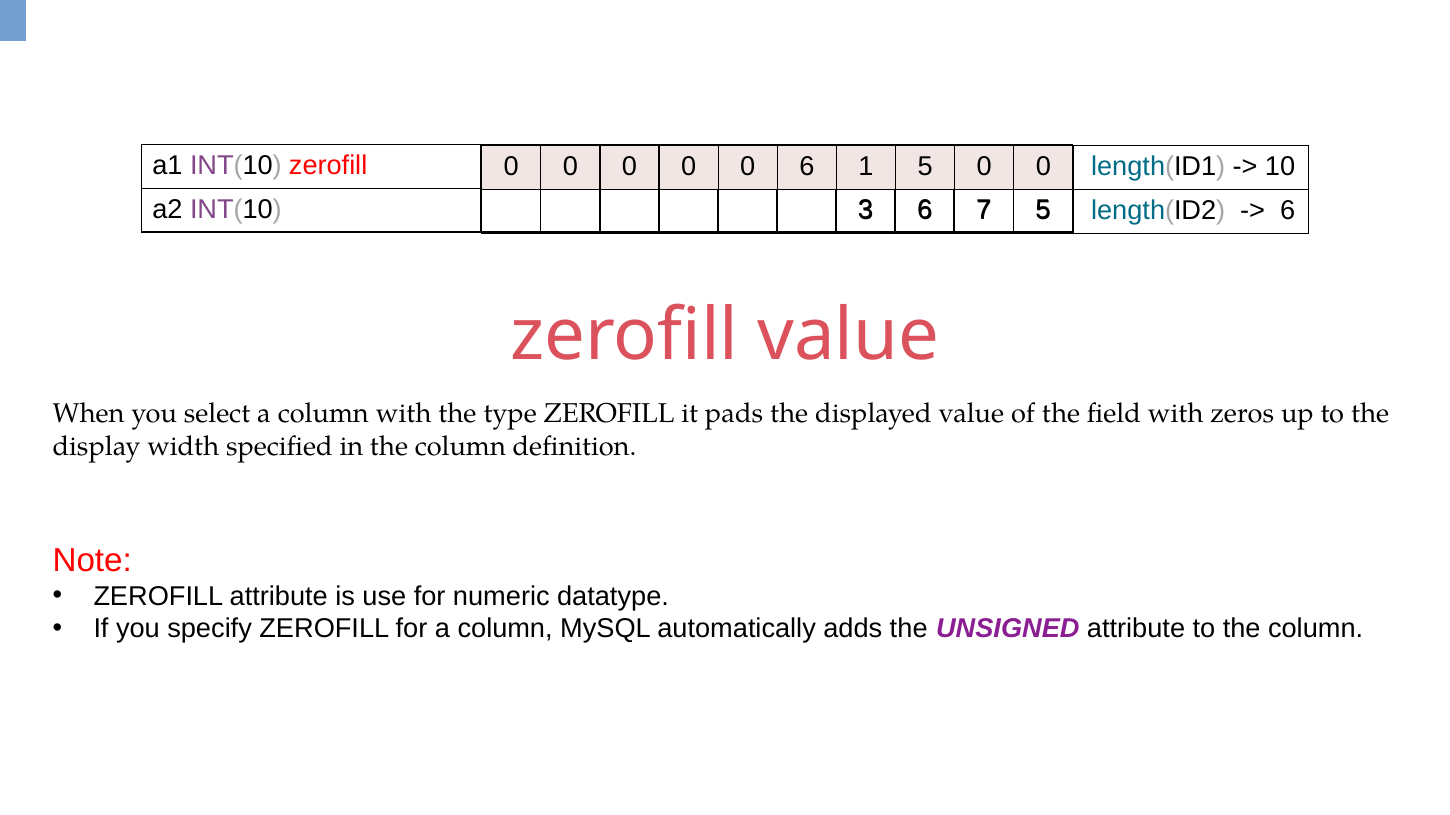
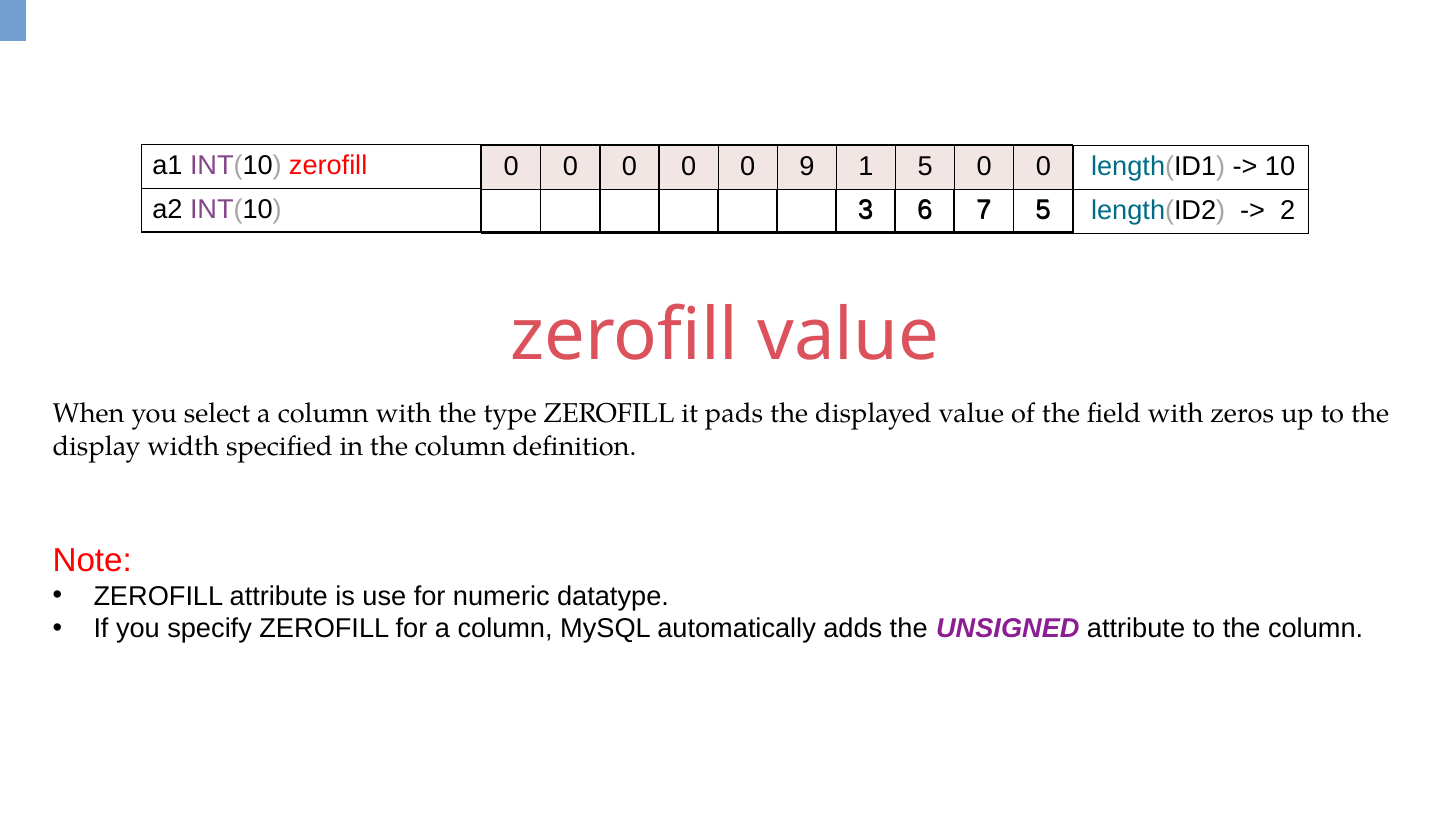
0 6: 6 -> 9
6 at (1288, 211): 6 -> 2
